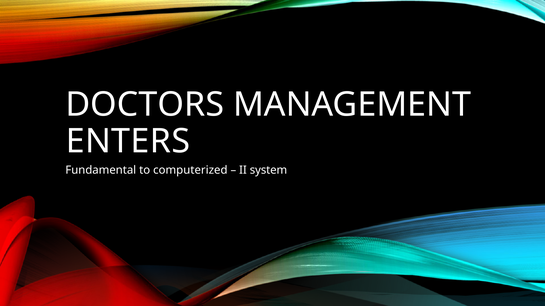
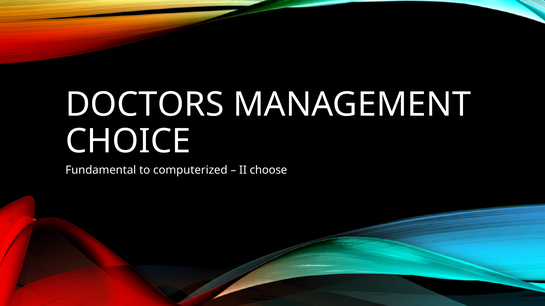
ENTERS: ENTERS -> CHOICE
system: system -> choose
